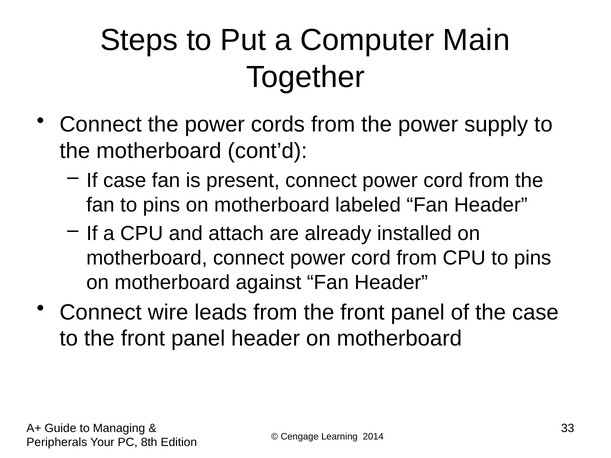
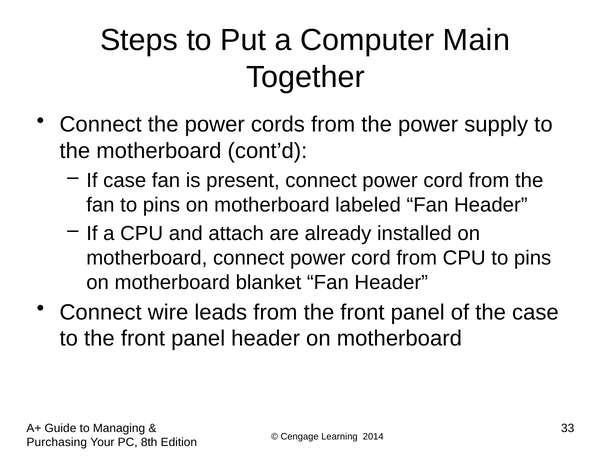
against: against -> blanket
Peripherals: Peripherals -> Purchasing
